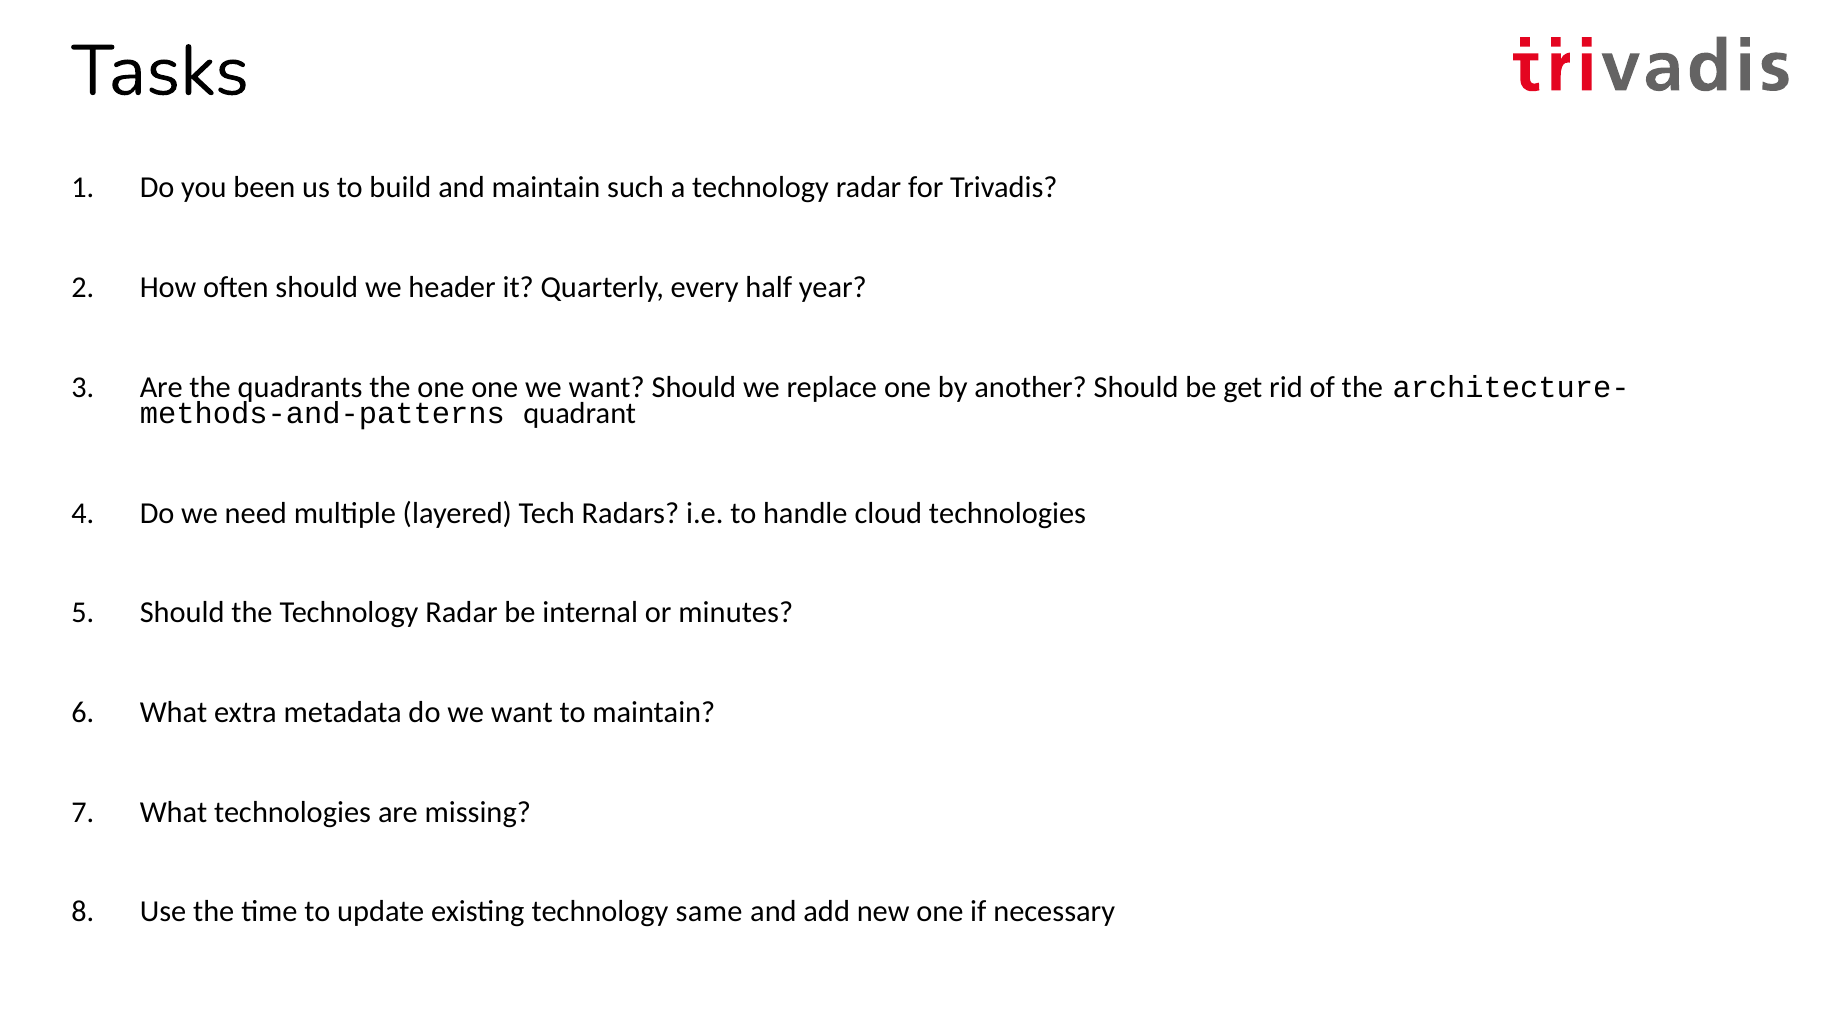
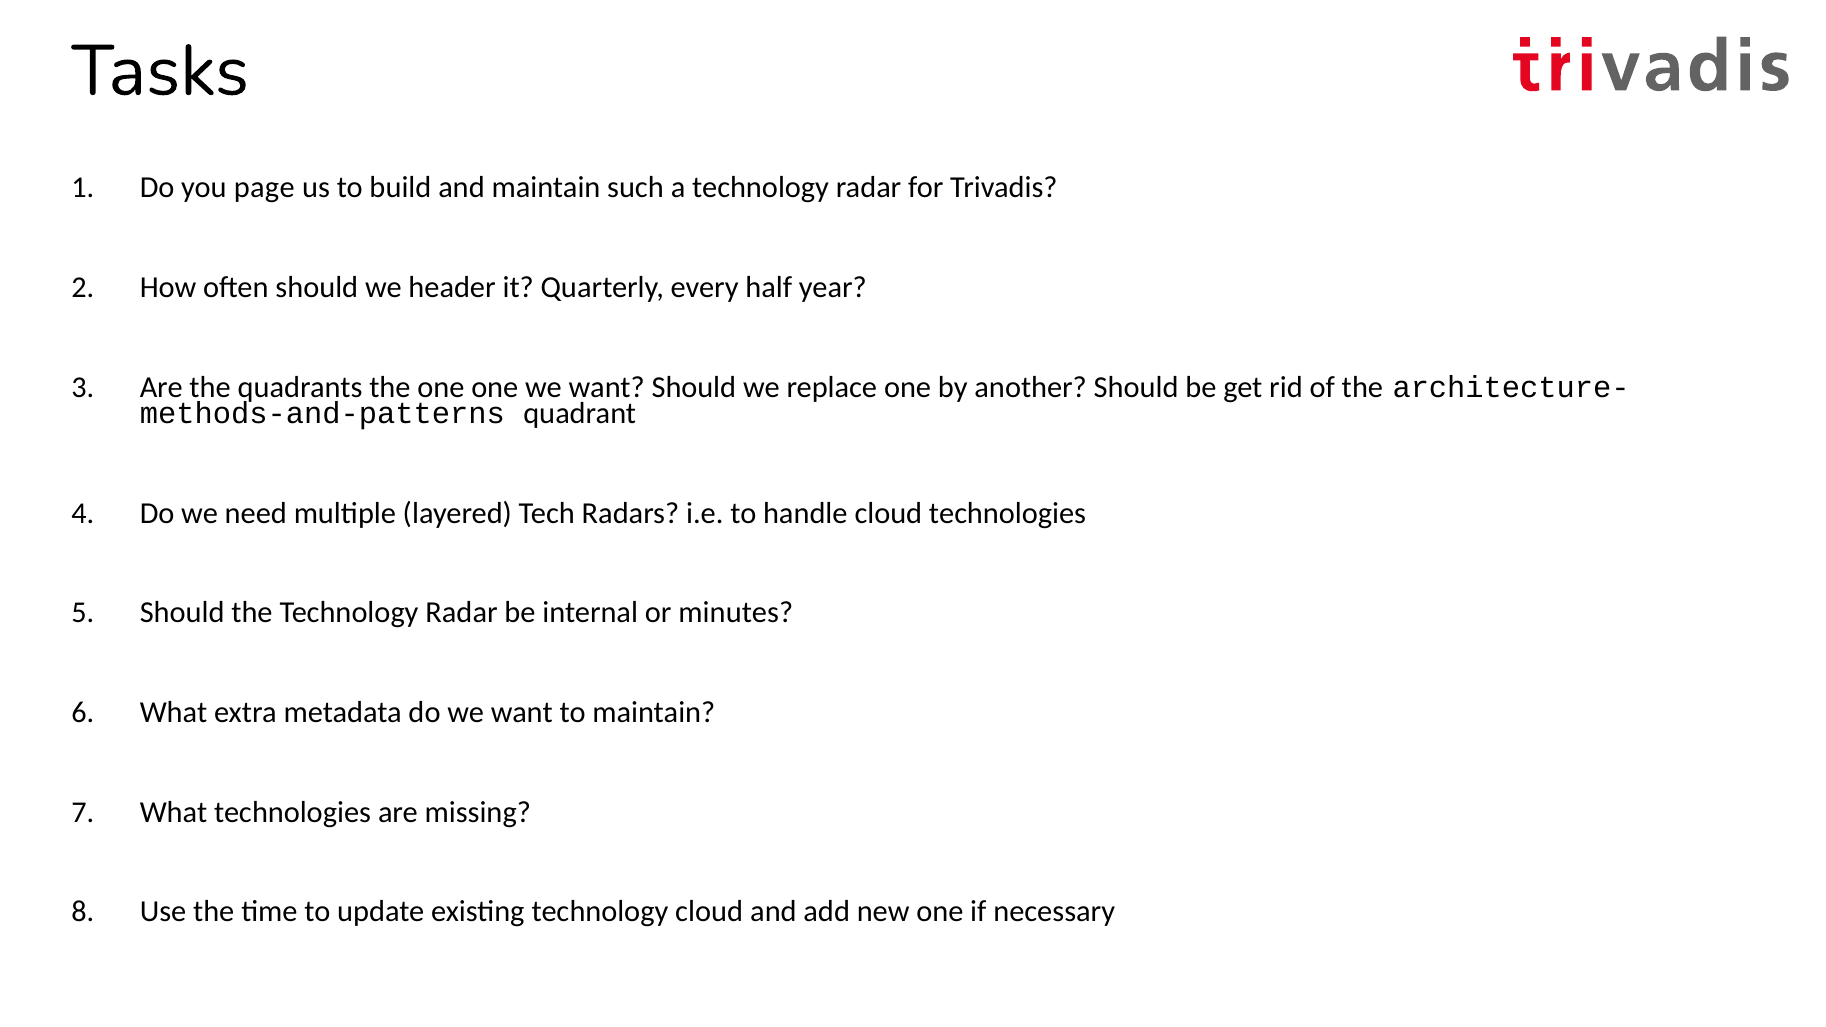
been: been -> page
technology same: same -> cloud
